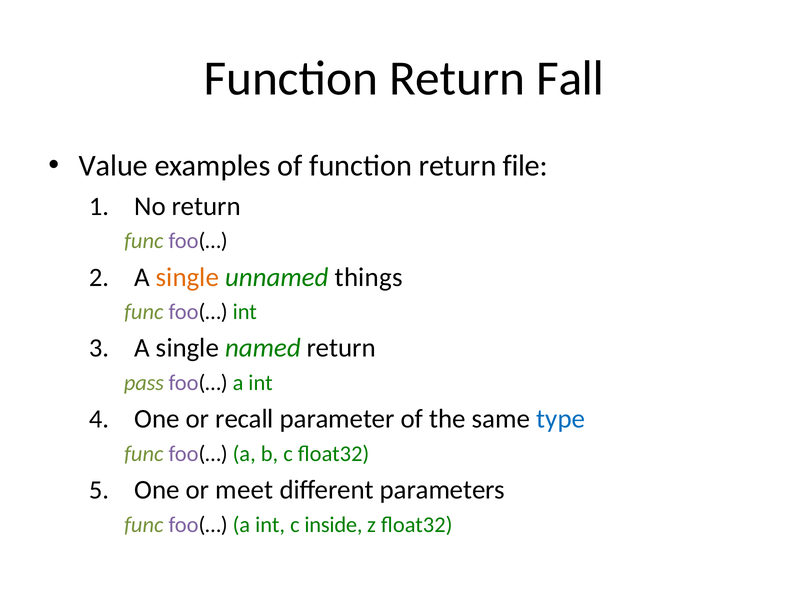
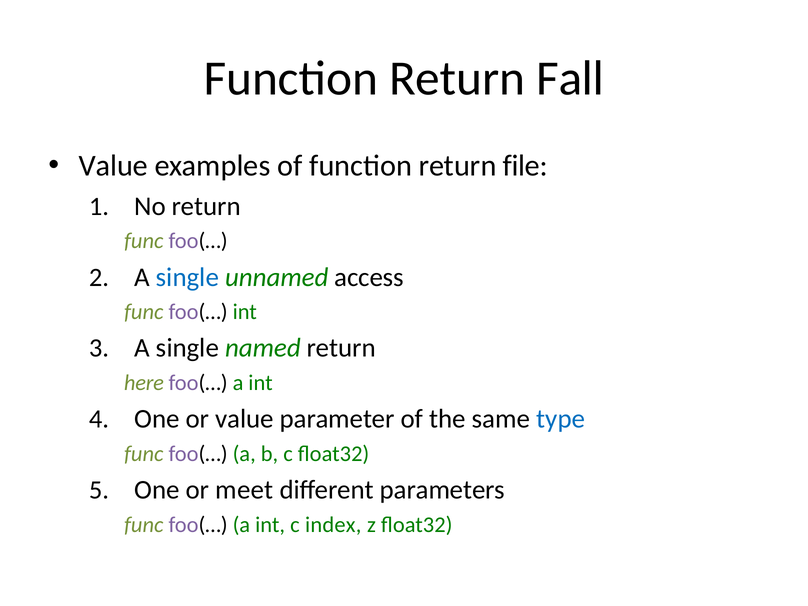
single at (187, 277) colour: orange -> blue
things: things -> access
pass: pass -> here
or recall: recall -> value
inside: inside -> index
